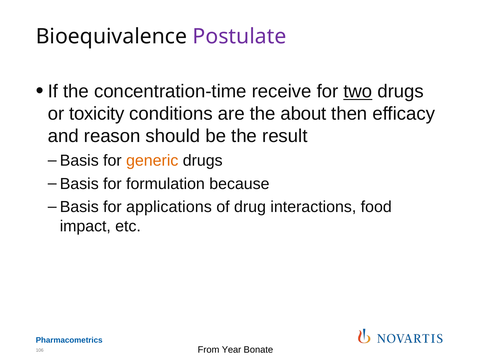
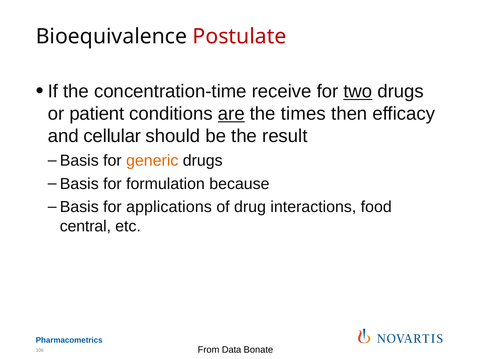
Postulate colour: purple -> red
toxicity: toxicity -> patient
are underline: none -> present
about: about -> times
reason: reason -> cellular
impact: impact -> central
Year: Year -> Data
